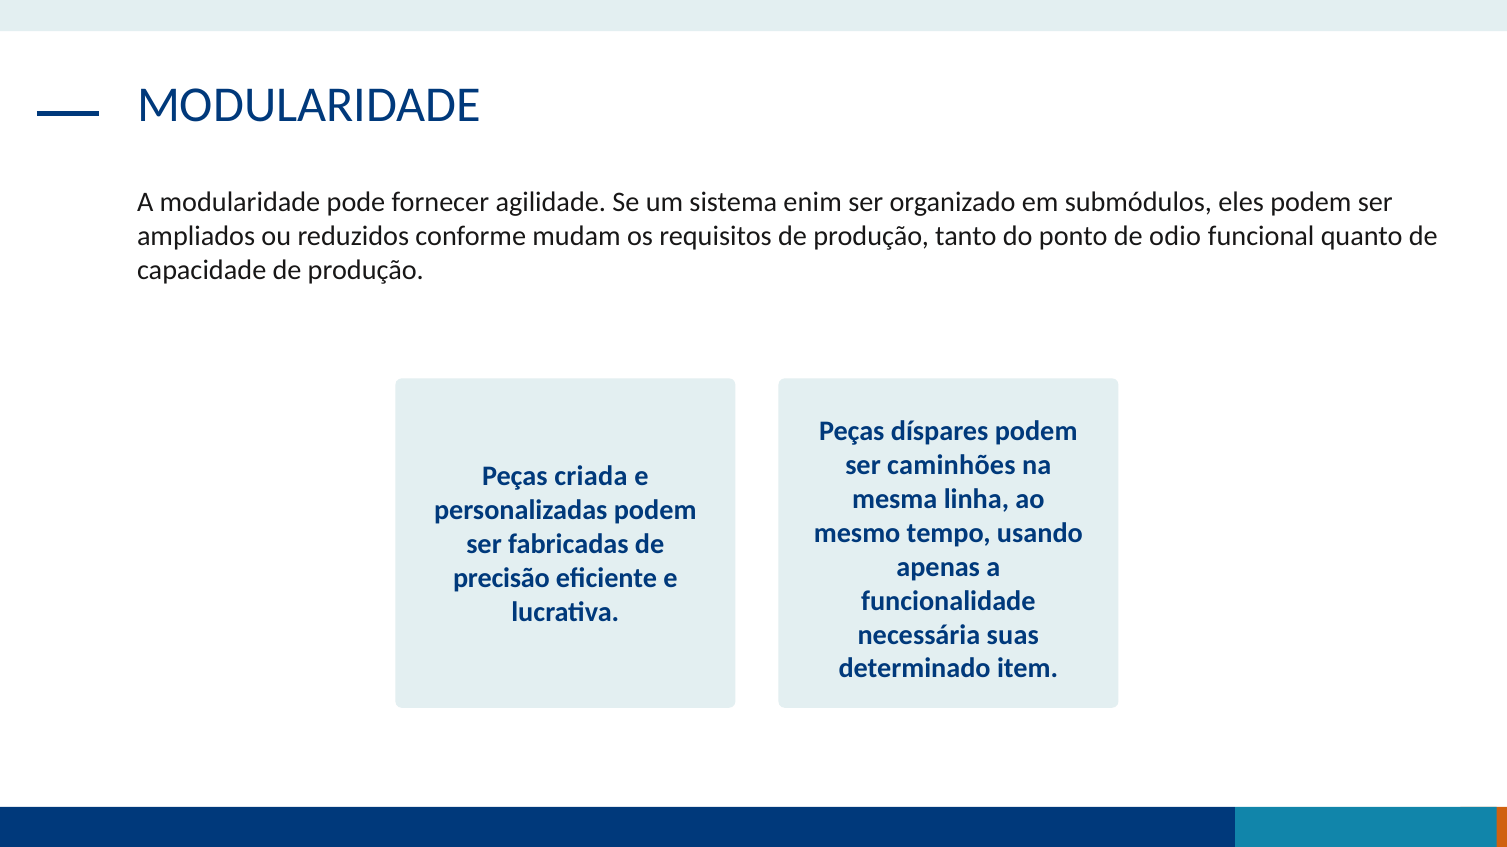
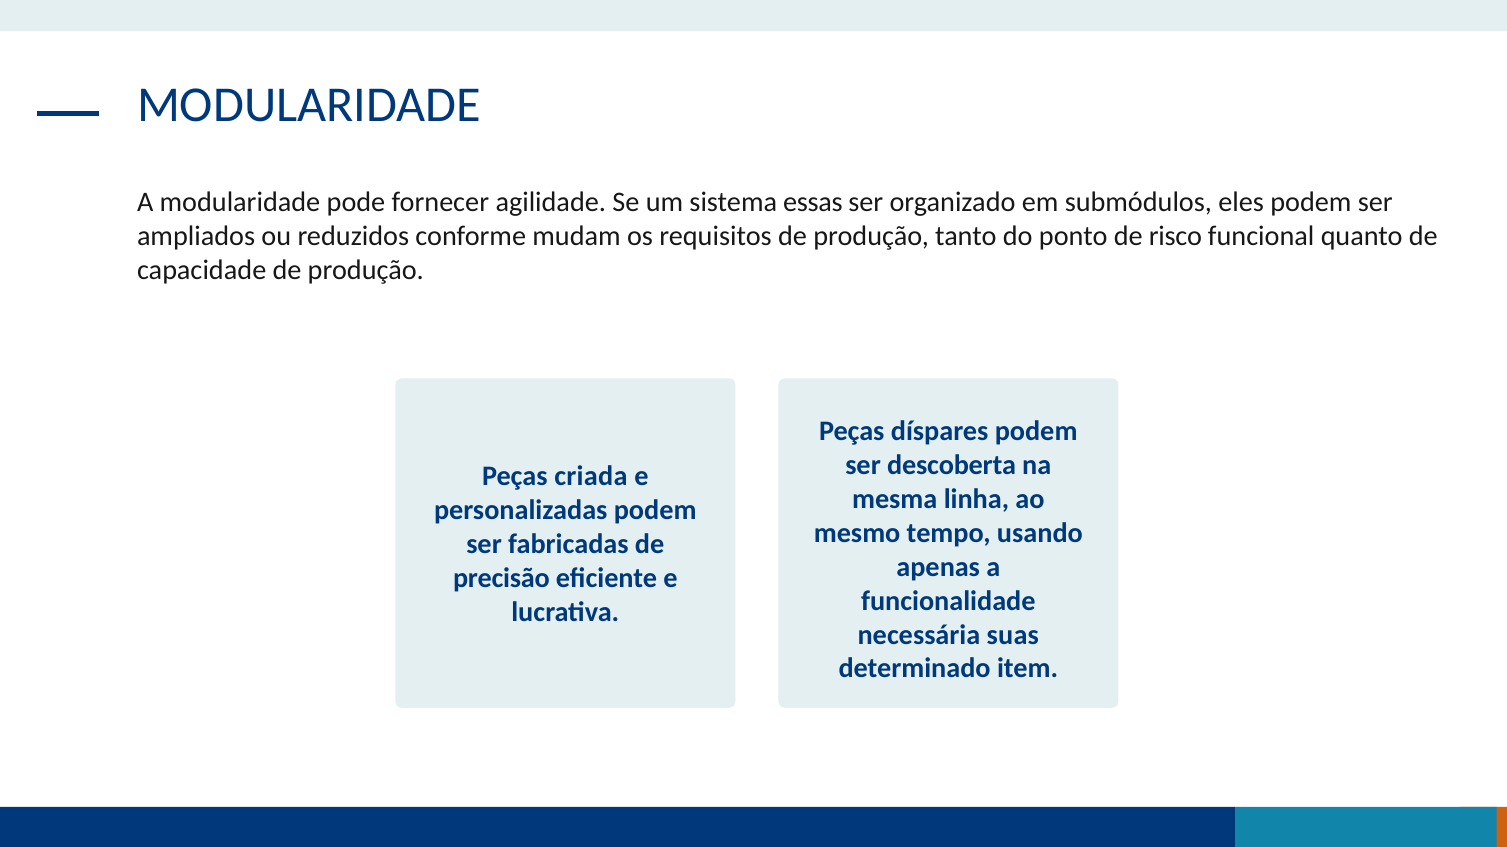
enim: enim -> essas
odio: odio -> risco
caminhões: caminhões -> descoberta
